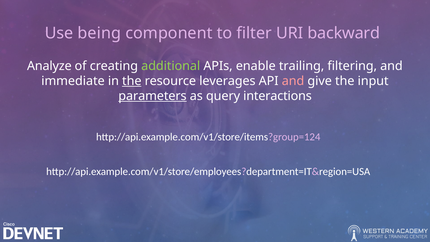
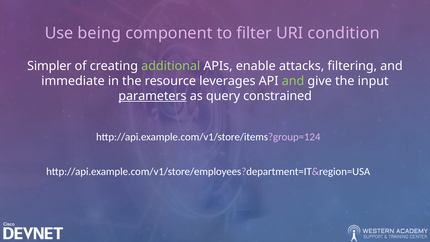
backward: backward -> condition
Analyze: Analyze -> Simpler
trailing: trailing -> attacks
the at (132, 81) underline: present -> none
and at (293, 81) colour: pink -> light green
interactions: interactions -> constrained
